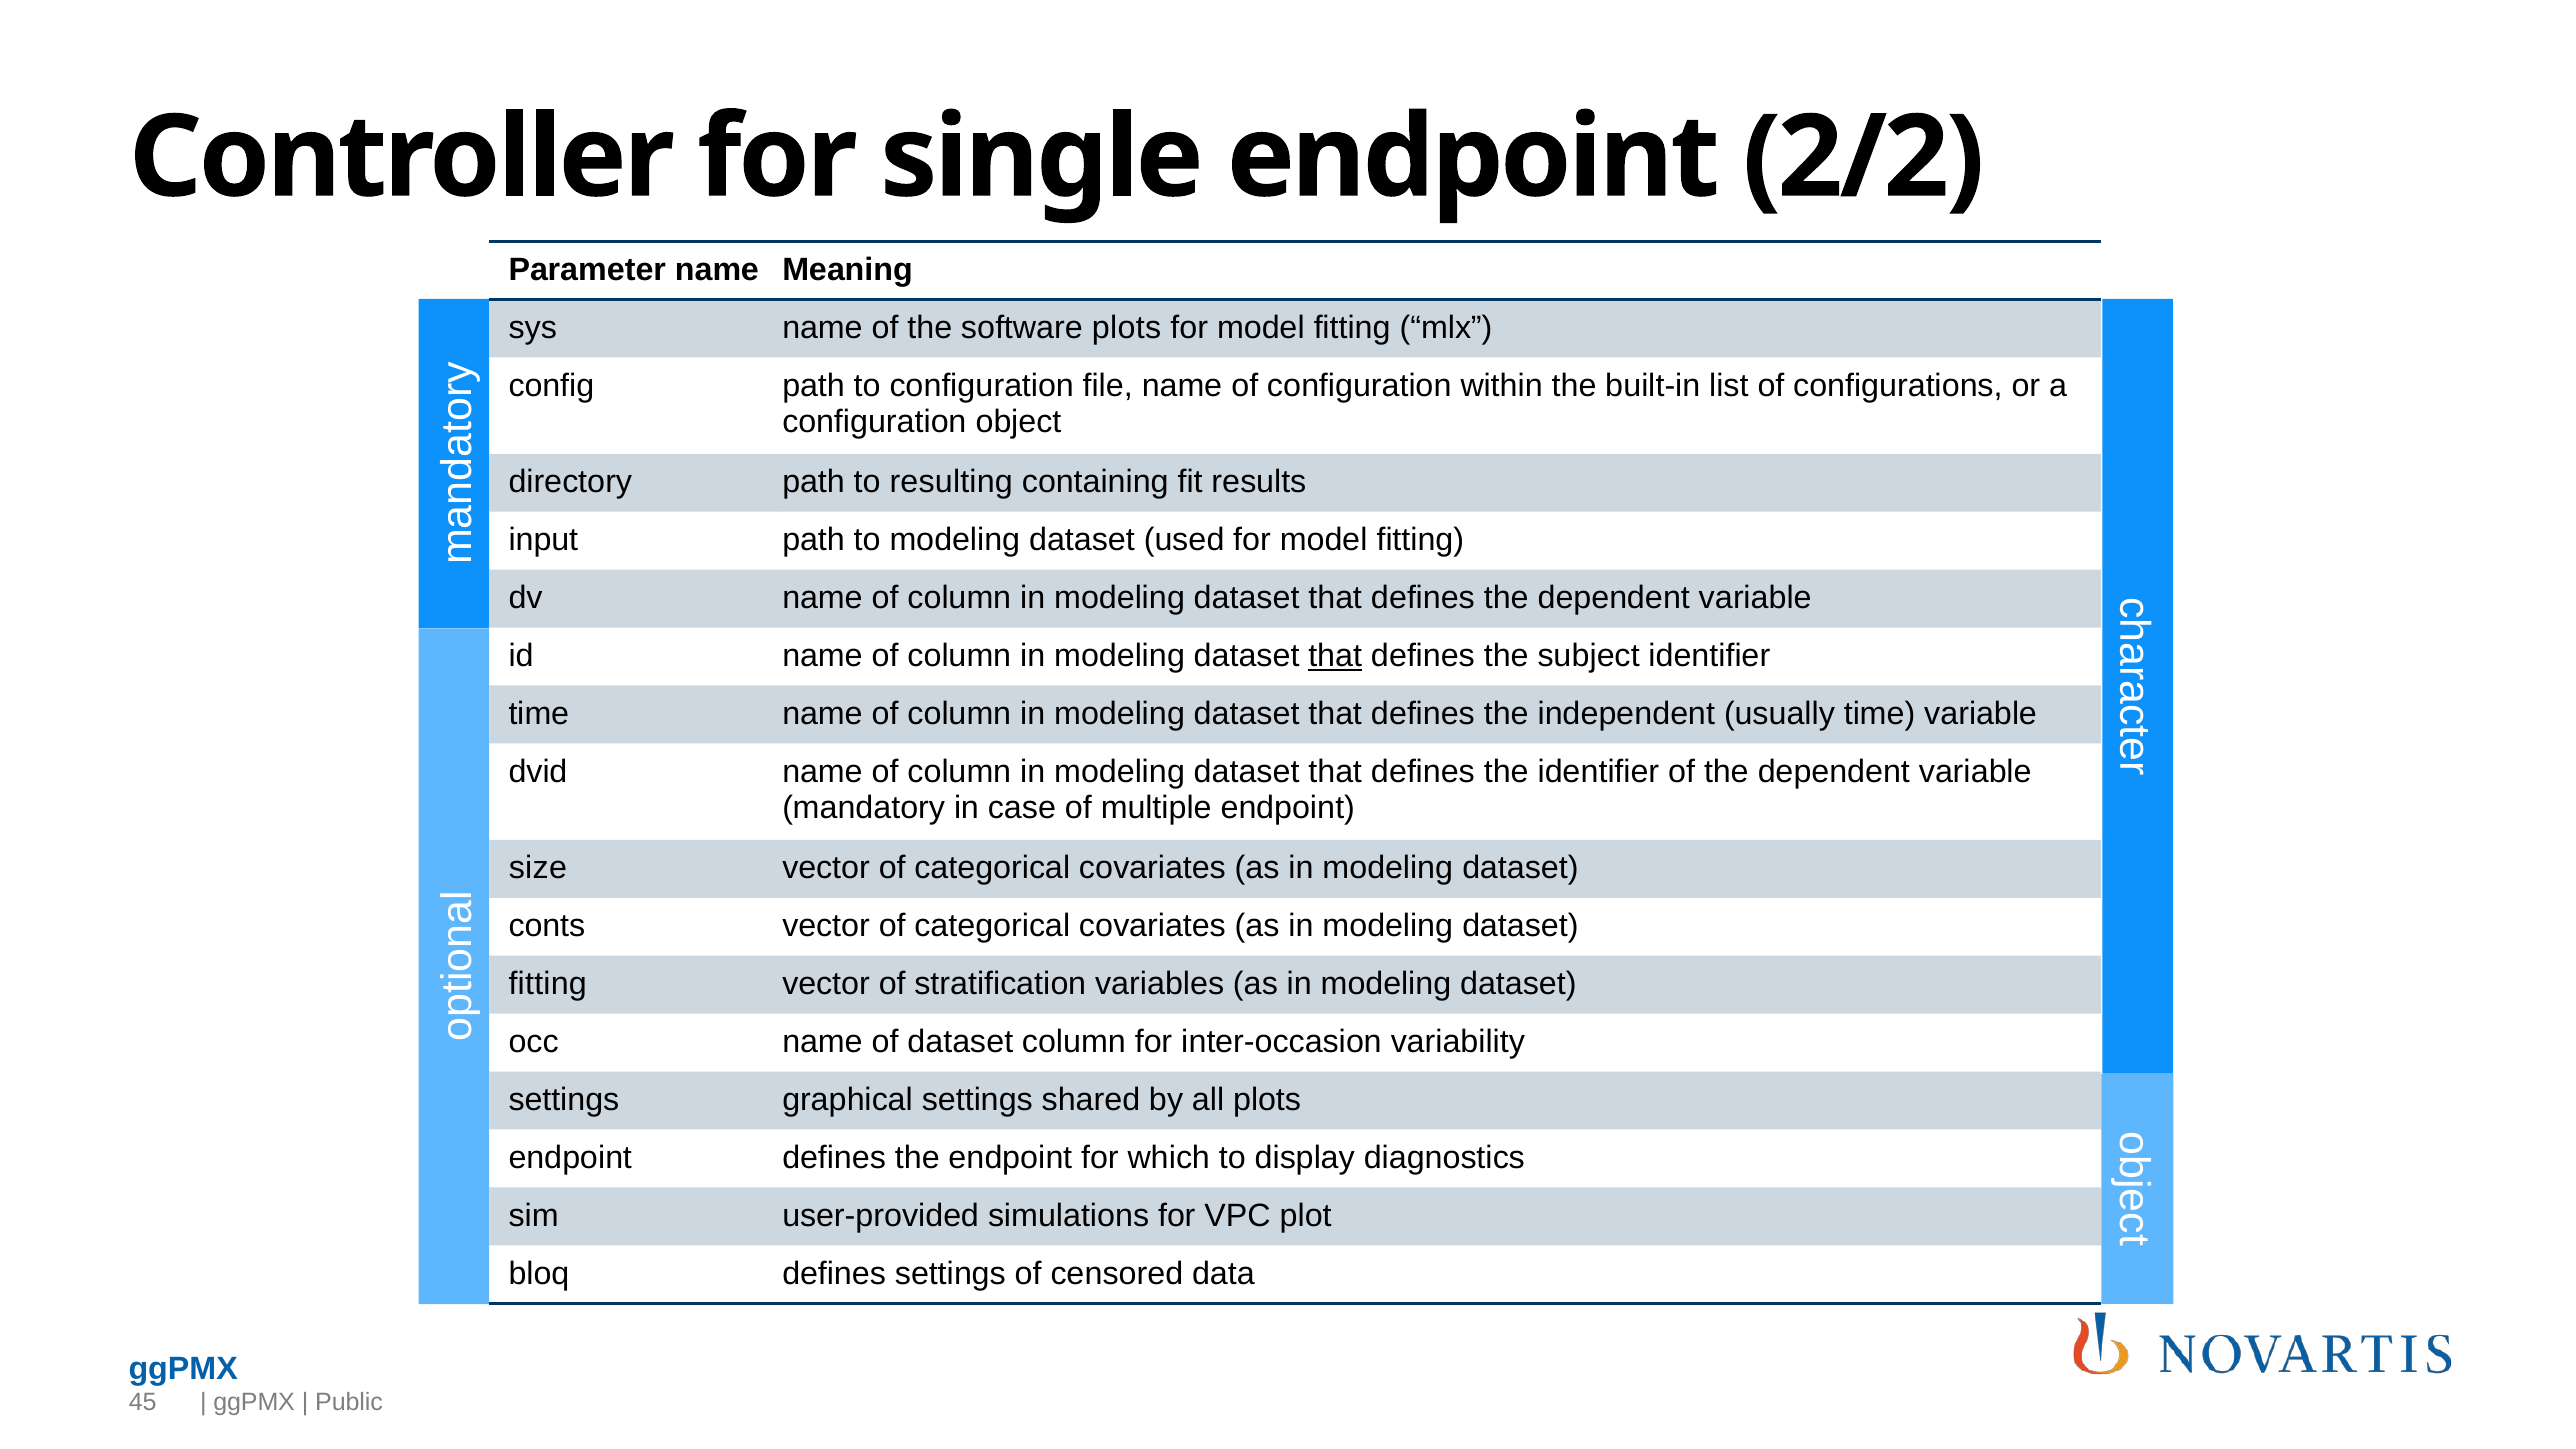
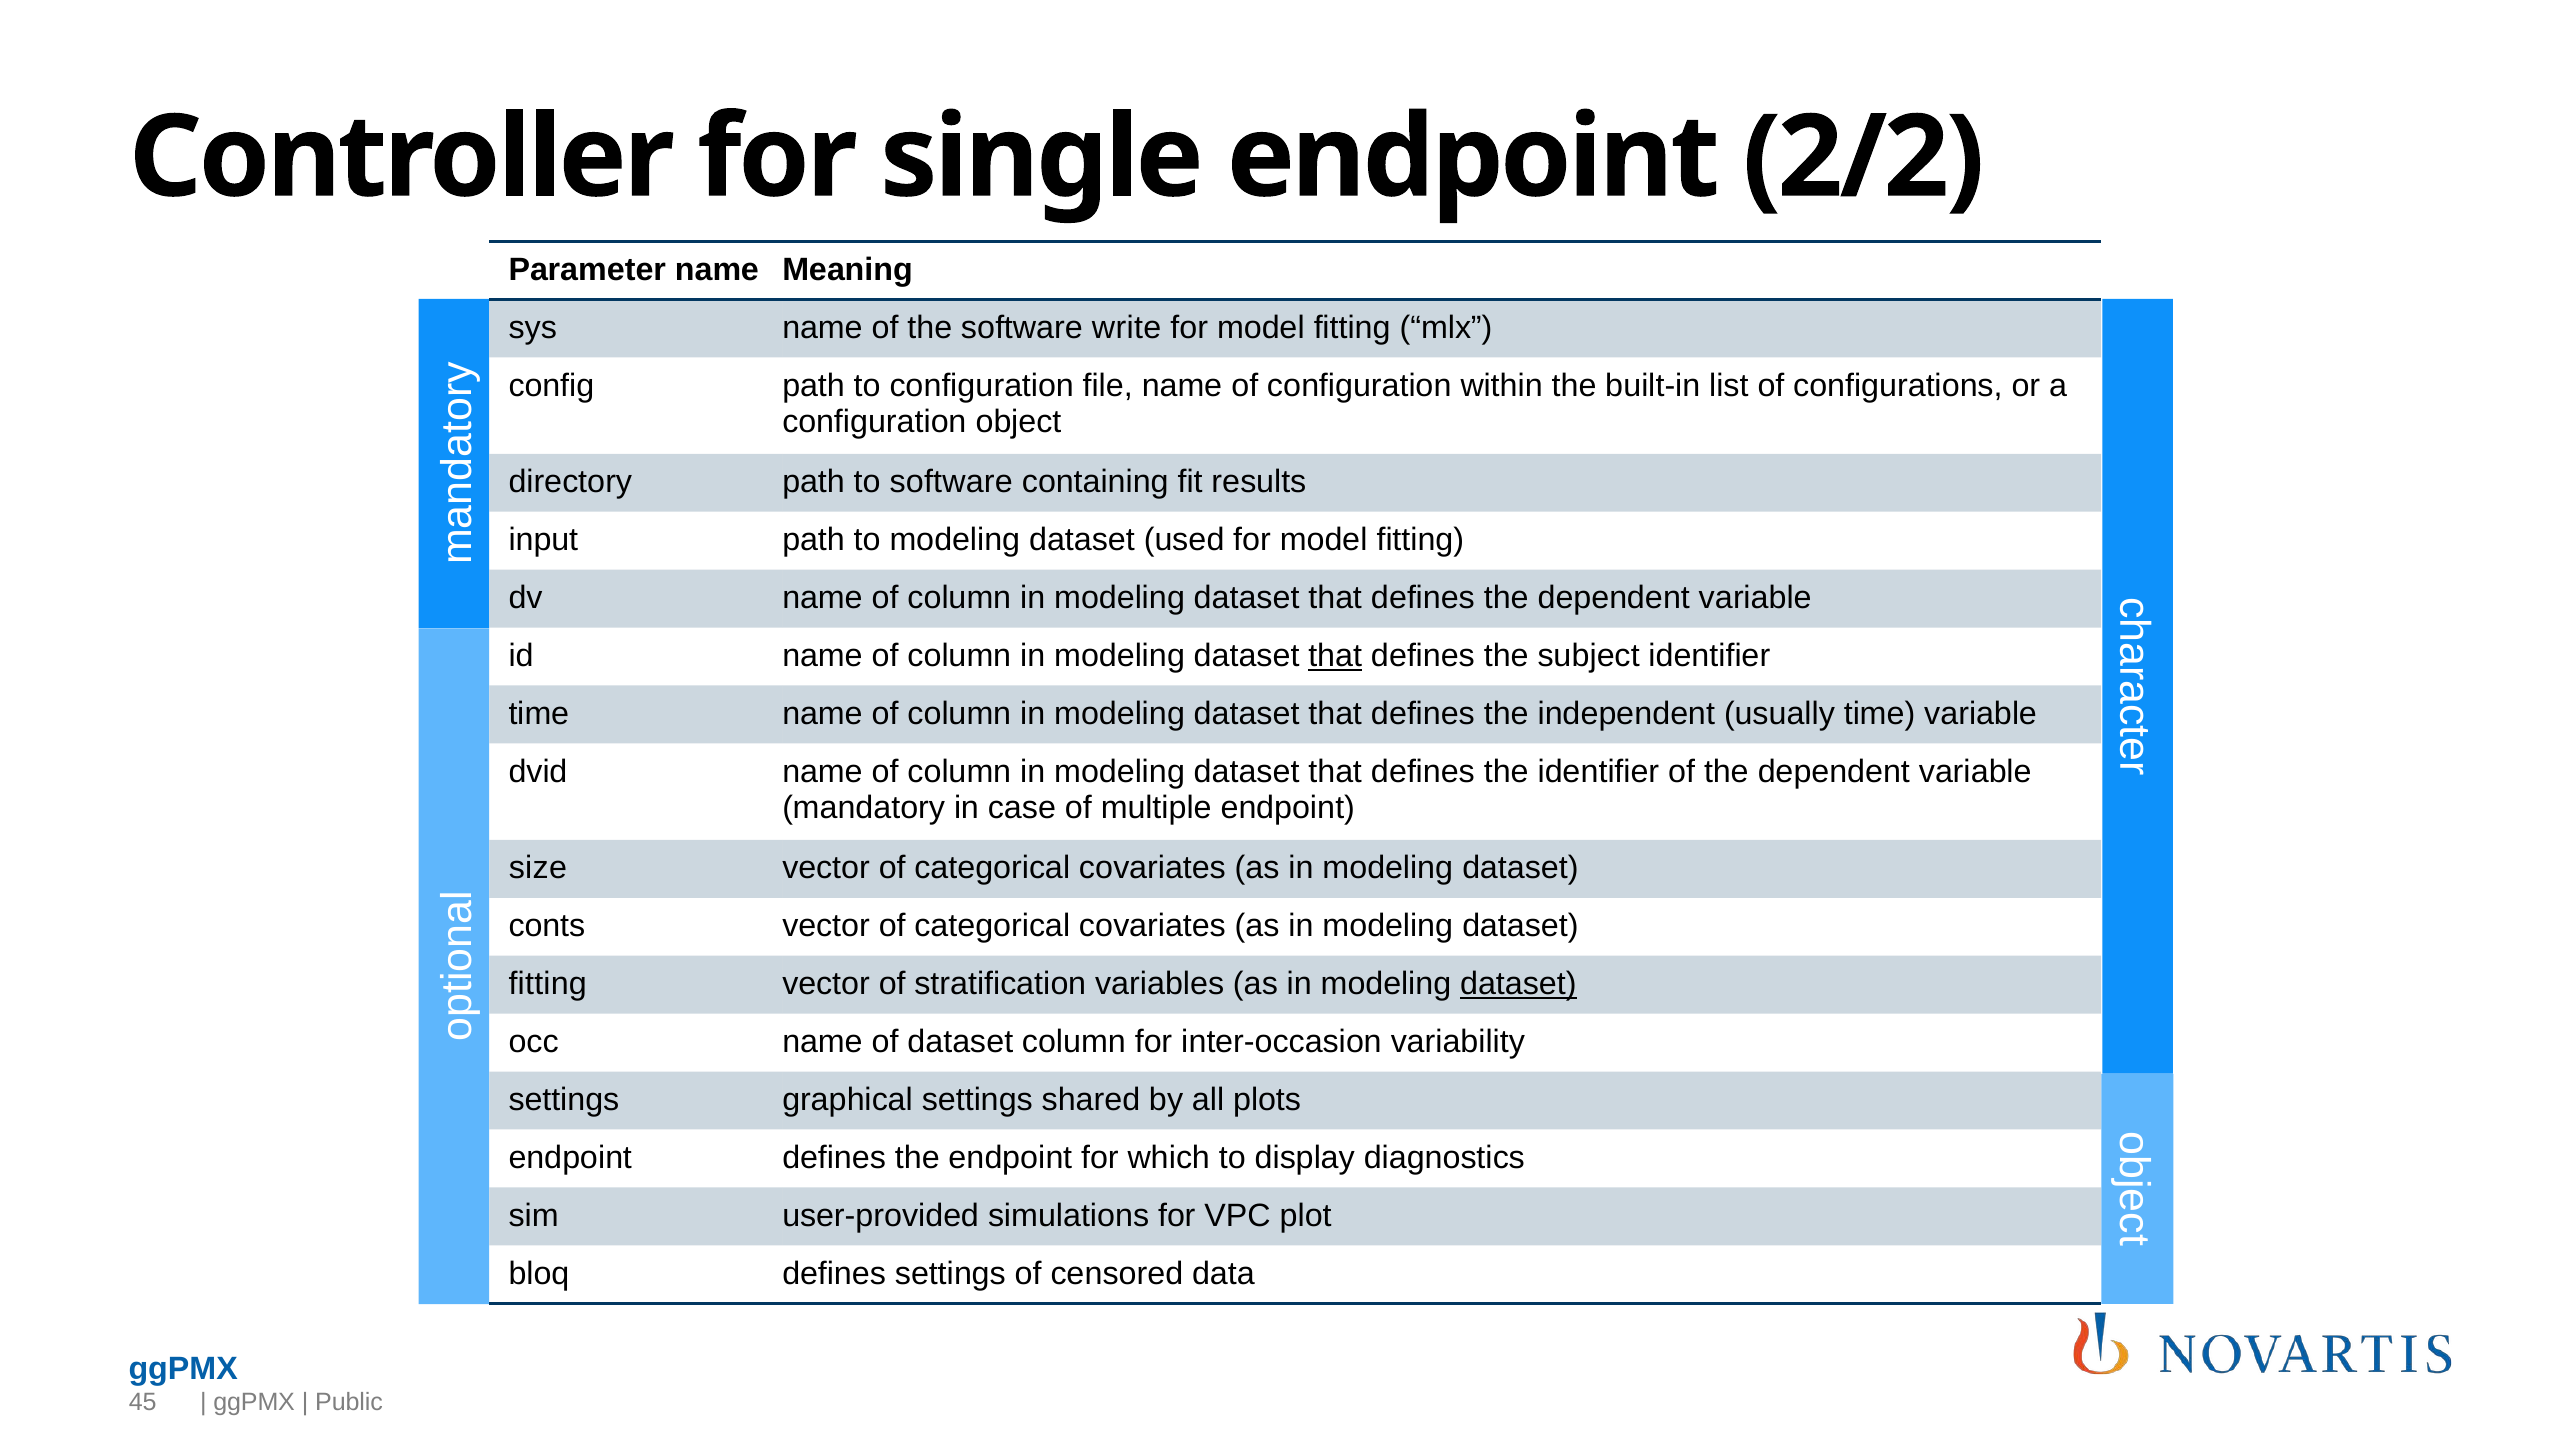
software plots: plots -> write
to resulting: resulting -> software
dataset at (1518, 984) underline: none -> present
